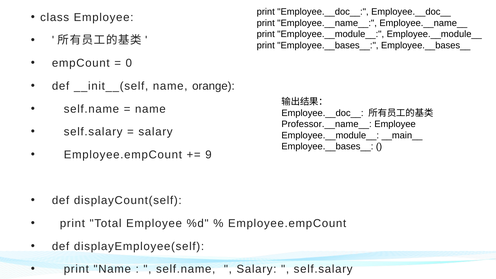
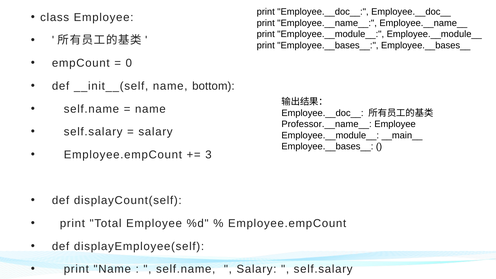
orange: orange -> bottom
9: 9 -> 3
